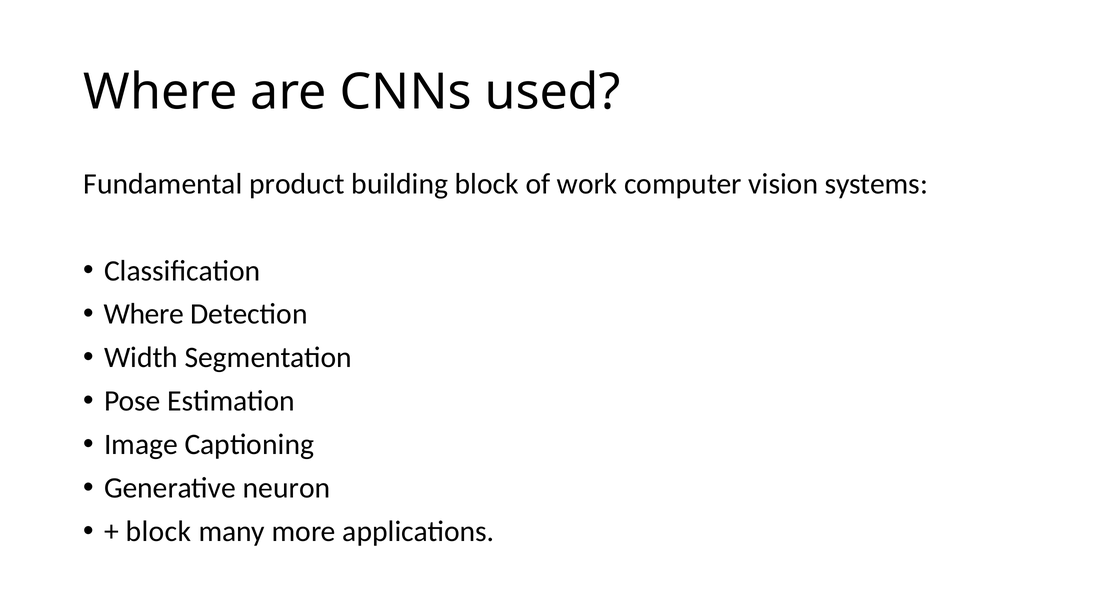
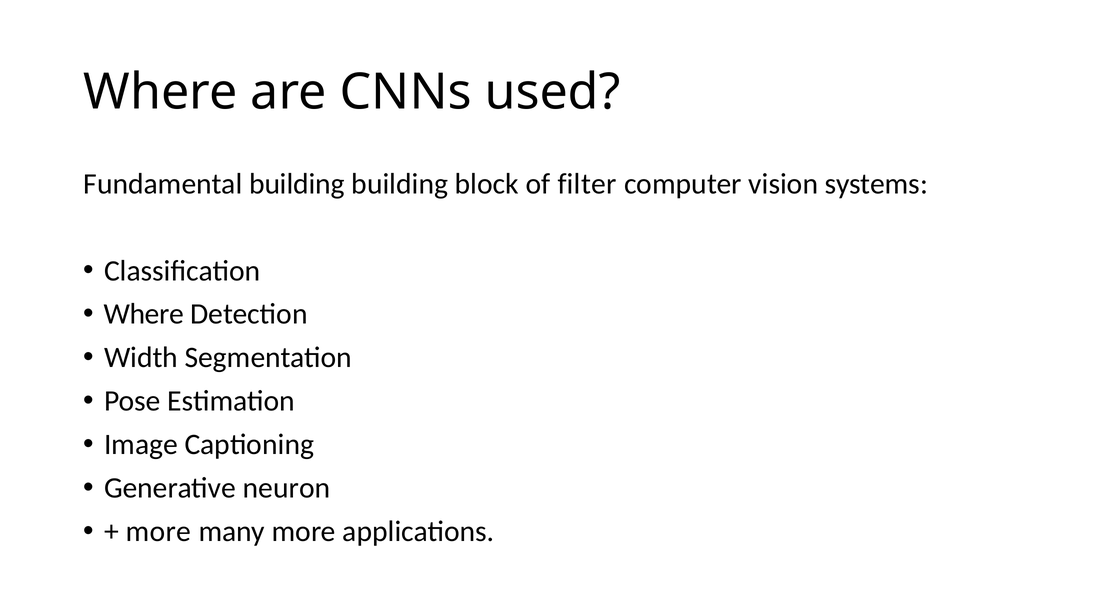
Fundamental product: product -> building
work: work -> filter
block at (158, 531): block -> more
